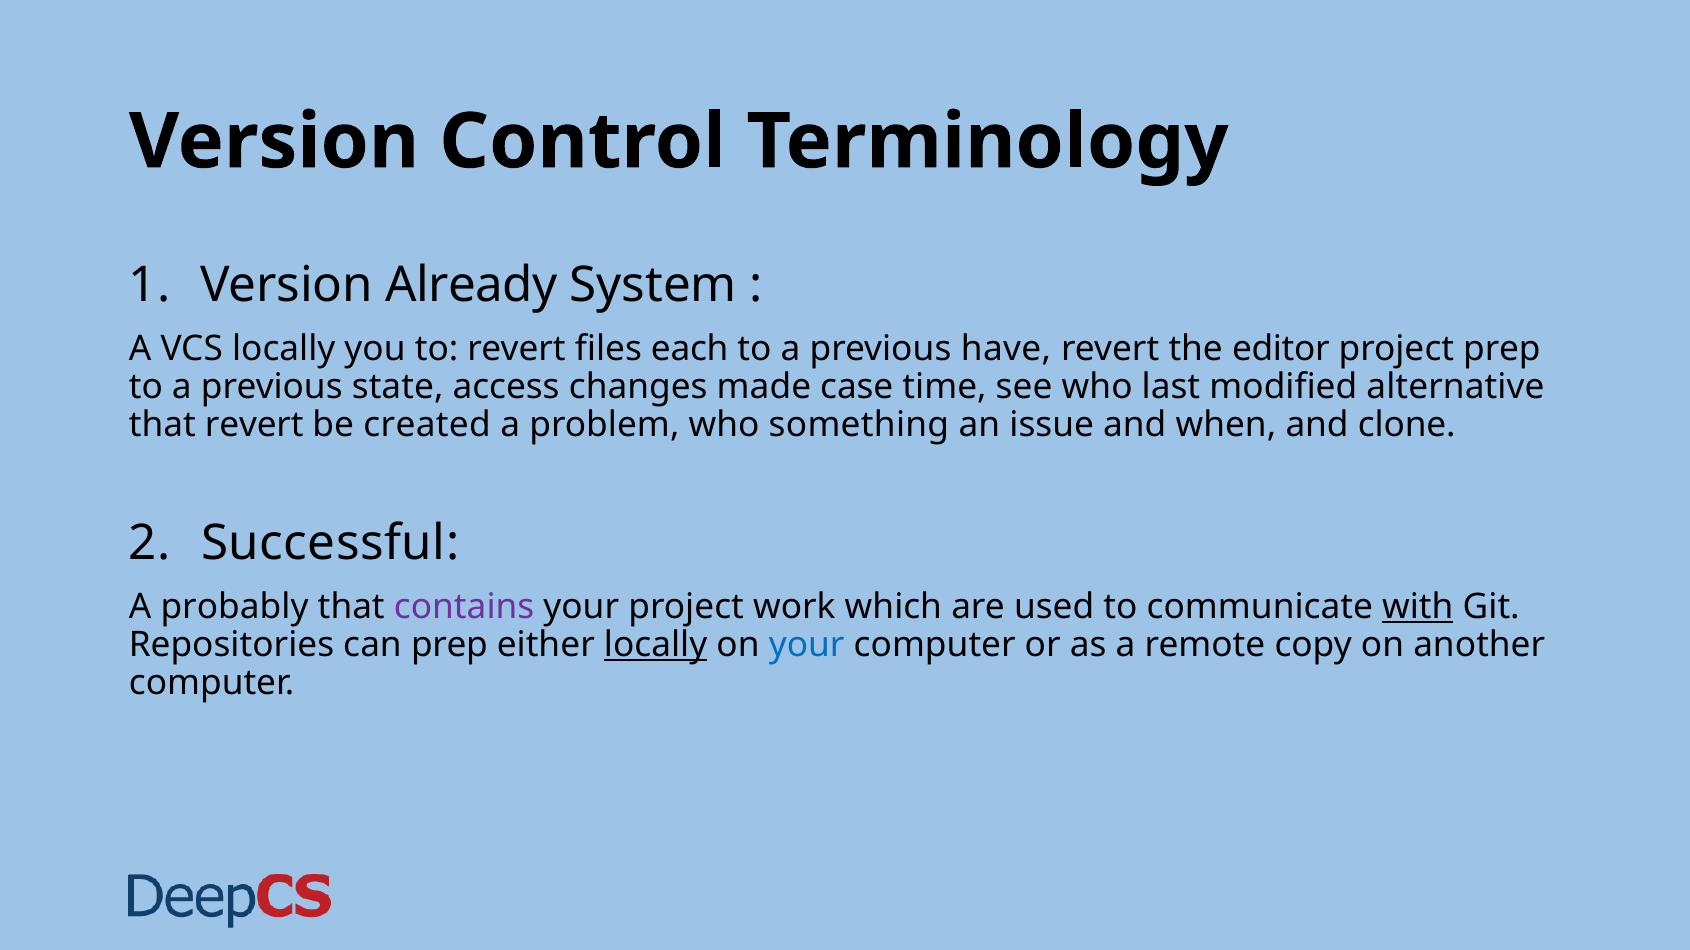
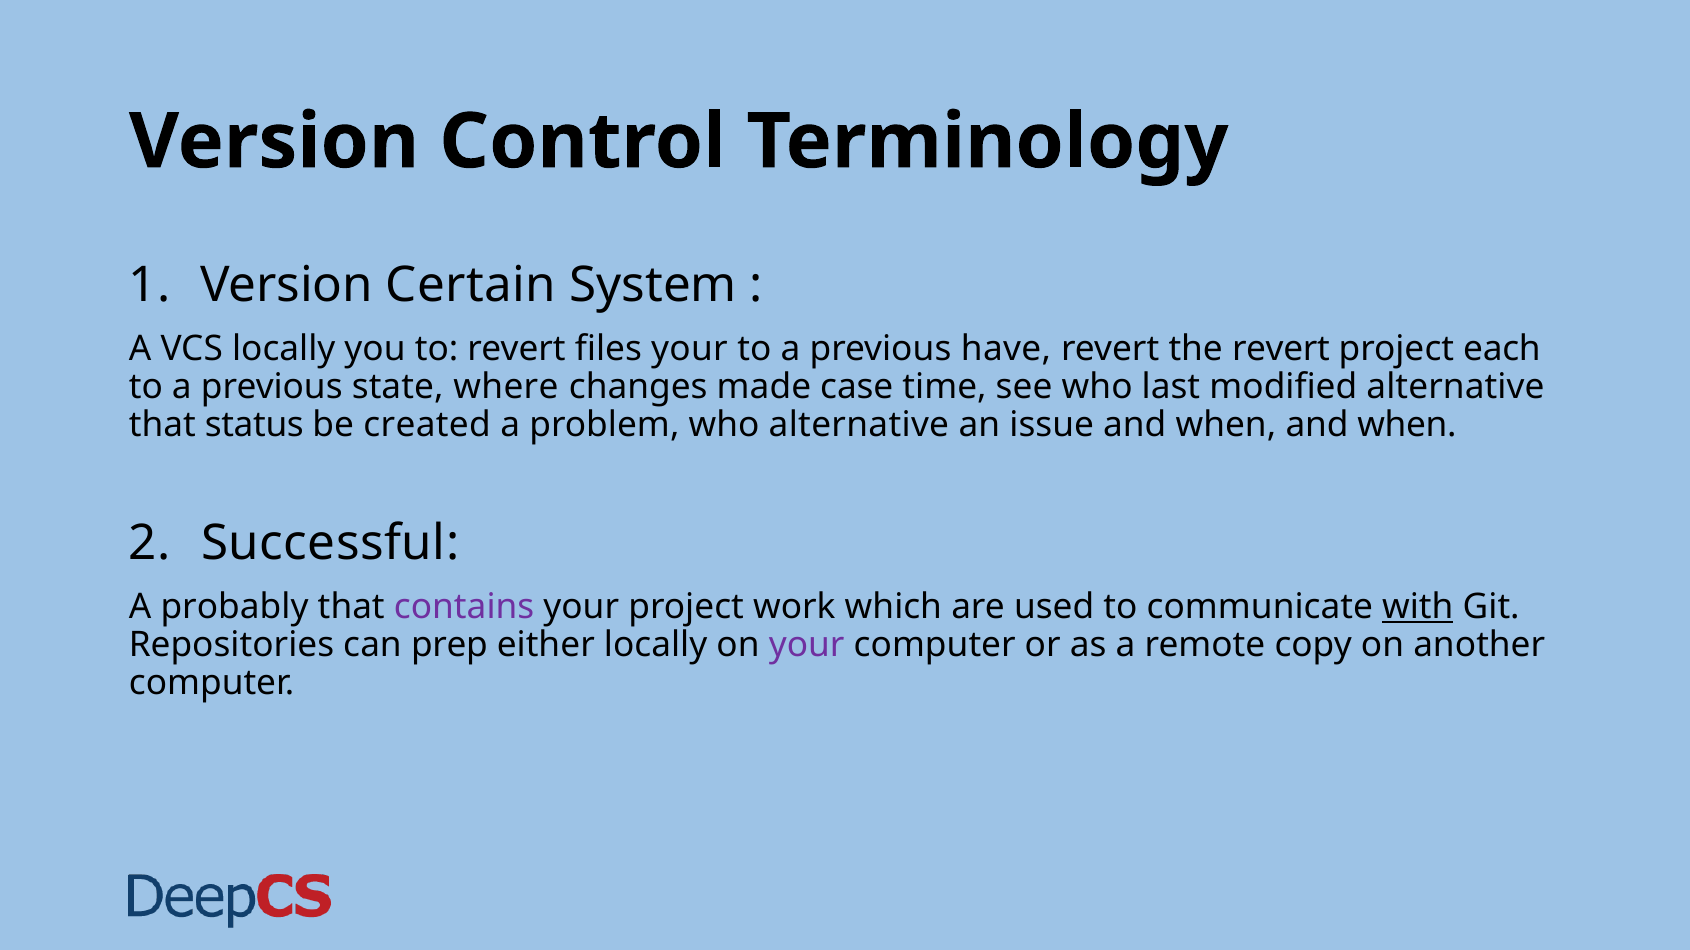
Already: Already -> Certain
files each: each -> your
the editor: editor -> revert
project prep: prep -> each
access: access -> where
that revert: revert -> status
who something: something -> alternative
when and clone: clone -> when
locally at (656, 645) underline: present -> none
your at (807, 645) colour: blue -> purple
